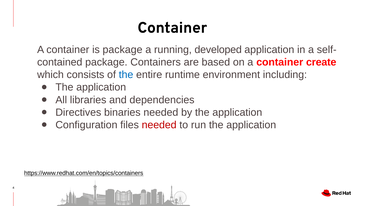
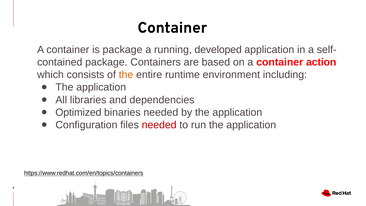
create: create -> action
the at (126, 75) colour: blue -> orange
Directives: Directives -> Optimized
